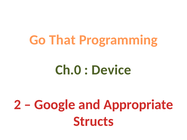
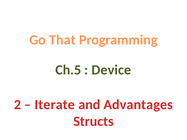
Ch.0: Ch.0 -> Ch.5
Google: Google -> Iterate
Appropriate: Appropriate -> Advantages
